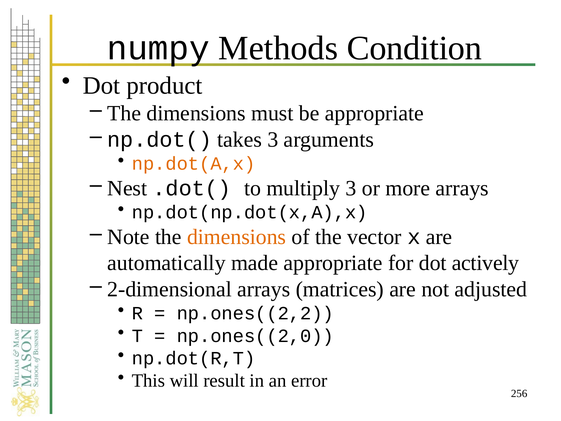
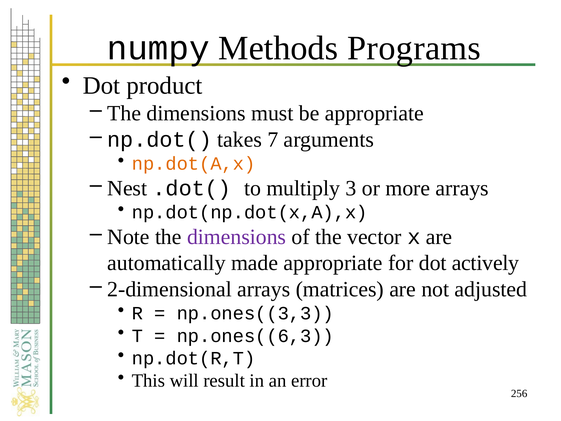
Condition: Condition -> Programs
takes 3: 3 -> 7
dimensions at (237, 237) colour: orange -> purple
np.ones((2,2: np.ones((2,2 -> np.ones((3,3
np.ones((2,0: np.ones((2,0 -> np.ones((6,3
